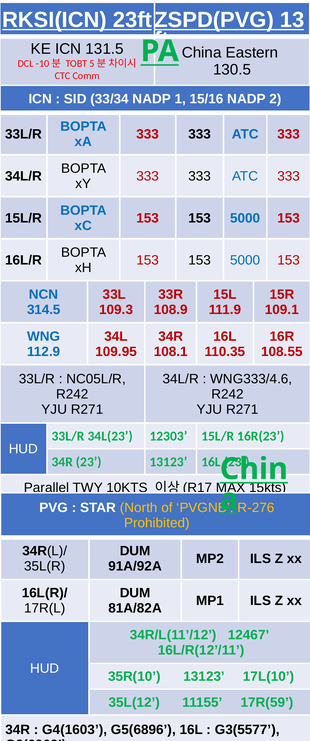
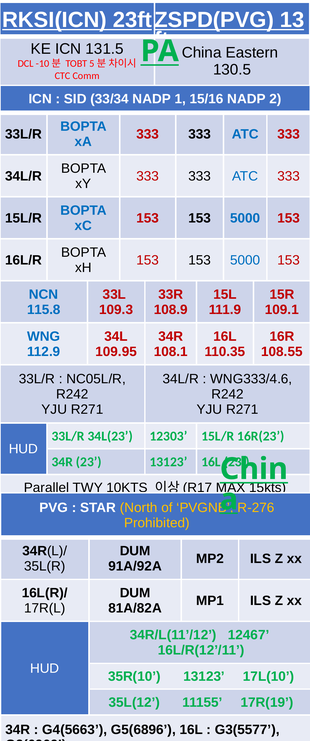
314.5: 314.5 -> 115.8
17R(59: 17R(59 -> 17R(19
G4(1603: G4(1603 -> G4(5663
